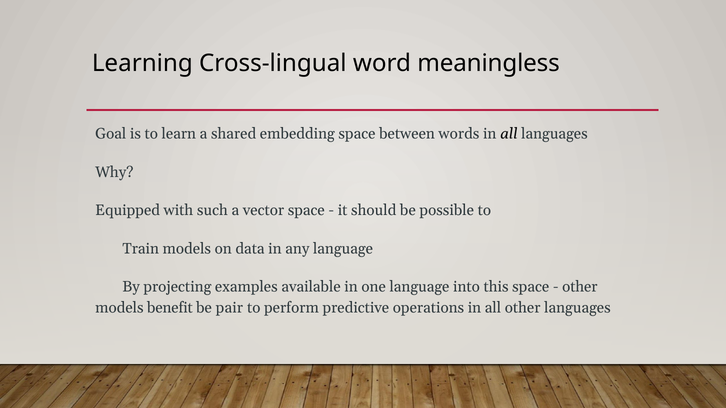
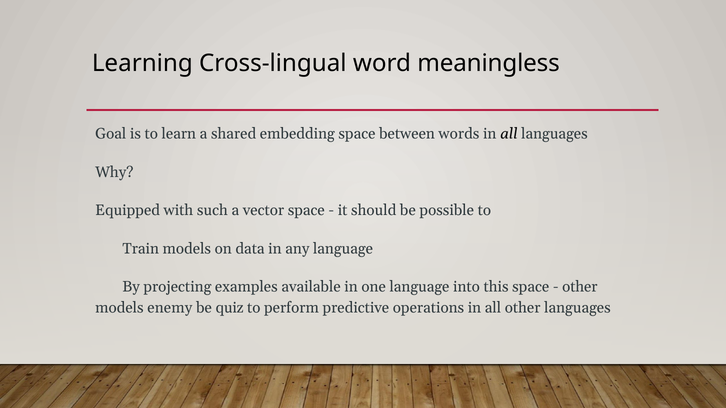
benefit: benefit -> enemy
pair: pair -> quiz
